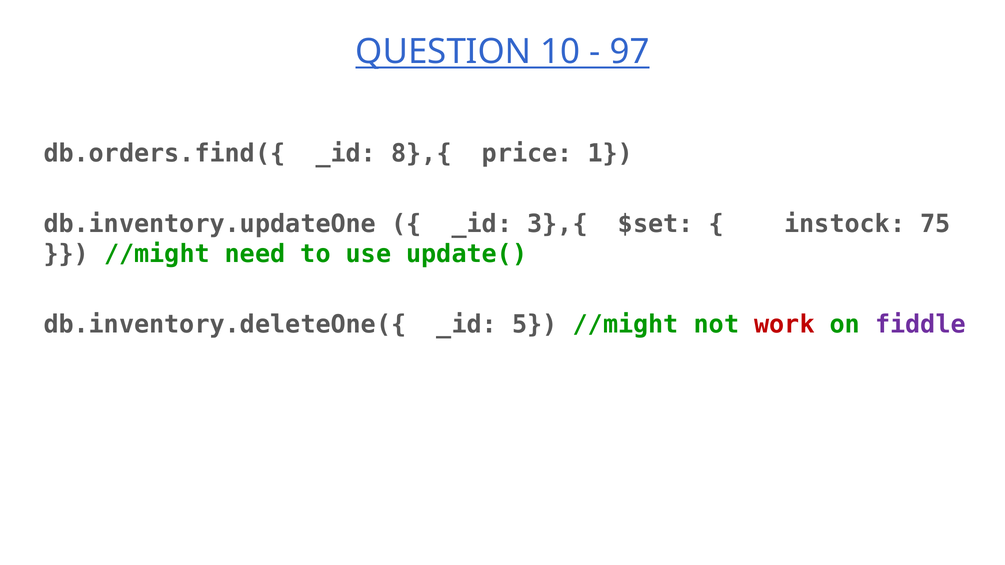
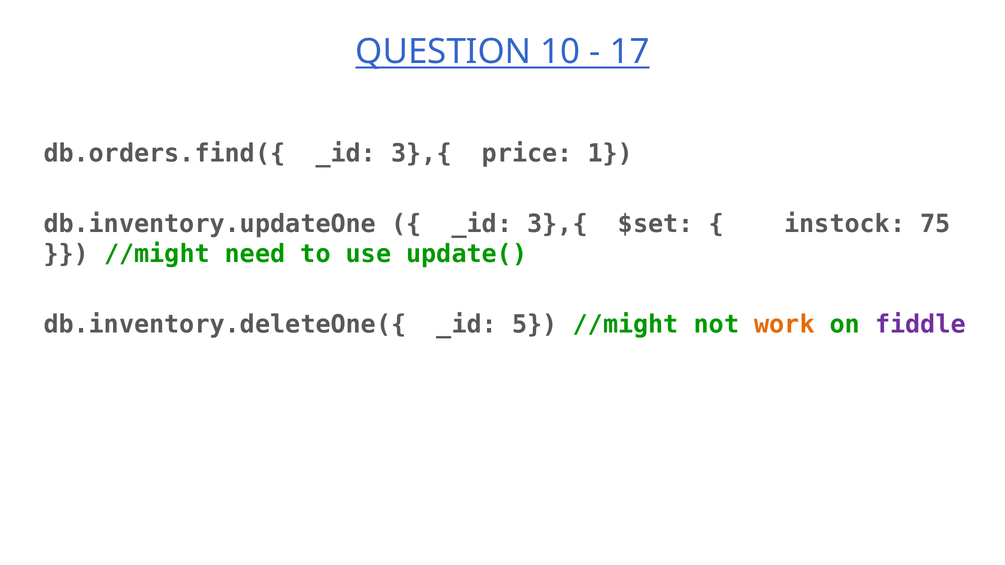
97: 97 -> 17
db.orders.find({ _id 8},{: 8},{ -> 3},{
work colour: red -> orange
